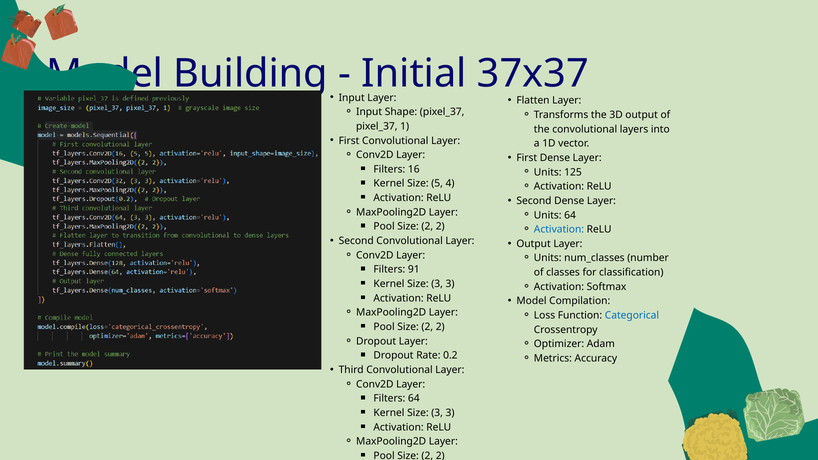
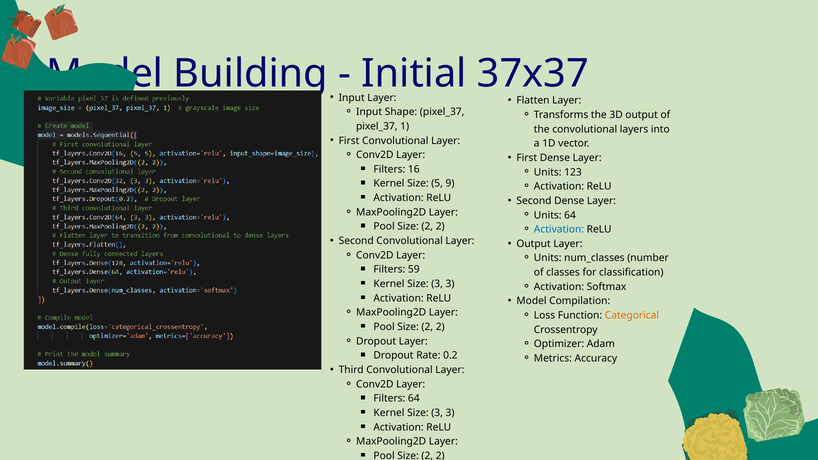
125: 125 -> 123
4: 4 -> 9
91: 91 -> 59
Categorical colour: blue -> orange
